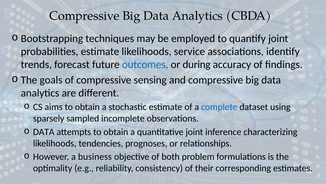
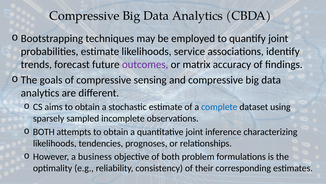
outcomes colour: blue -> purple
during: during -> matrix
DATA at (44, 131): DATA -> BOTH
